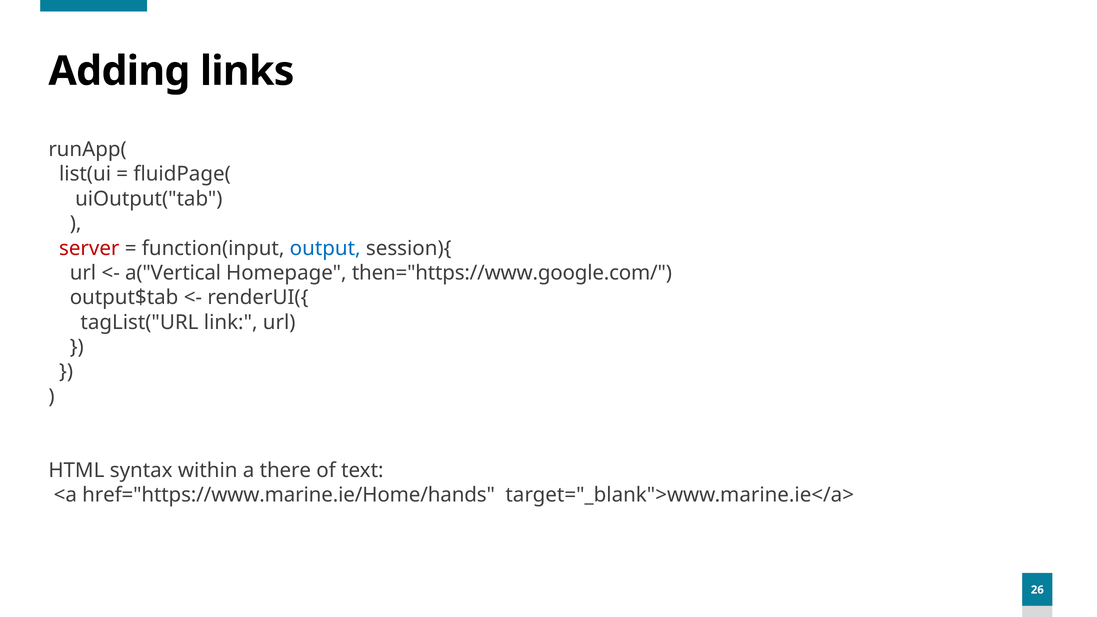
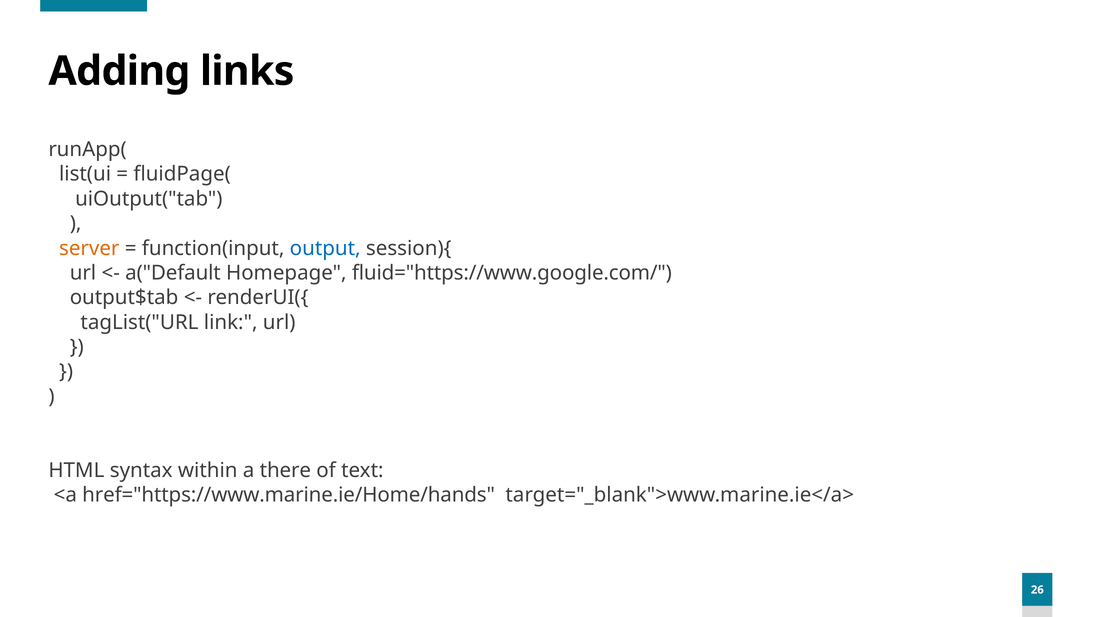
server colour: red -> orange
a("Vertical: a("Vertical -> a("Default
then="https://www.google.com/: then="https://www.google.com/ -> fluid="https://www.google.com/
